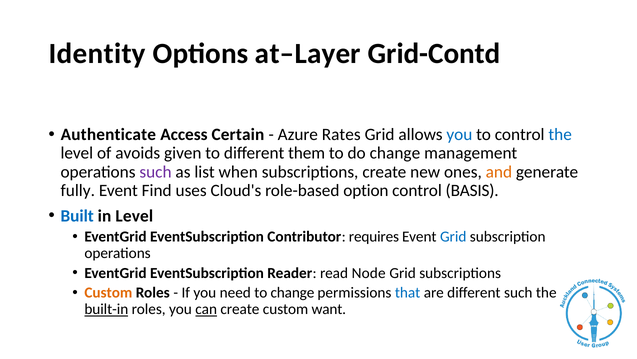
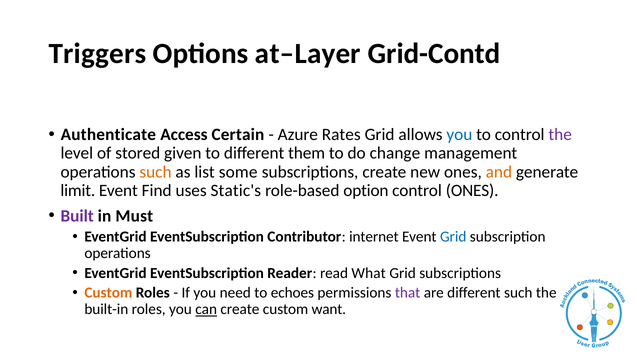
Identity: Identity -> Triggers
the at (560, 134) colour: blue -> purple
avoids: avoids -> stored
such at (155, 172) colour: purple -> orange
when: when -> some
fully: fully -> limit
Cloud's: Cloud's -> Static's
control BASIS: BASIS -> ONES
Built colour: blue -> purple
in Level: Level -> Must
requires: requires -> internet
Node: Node -> What
to change: change -> echoes
that colour: blue -> purple
built-in underline: present -> none
